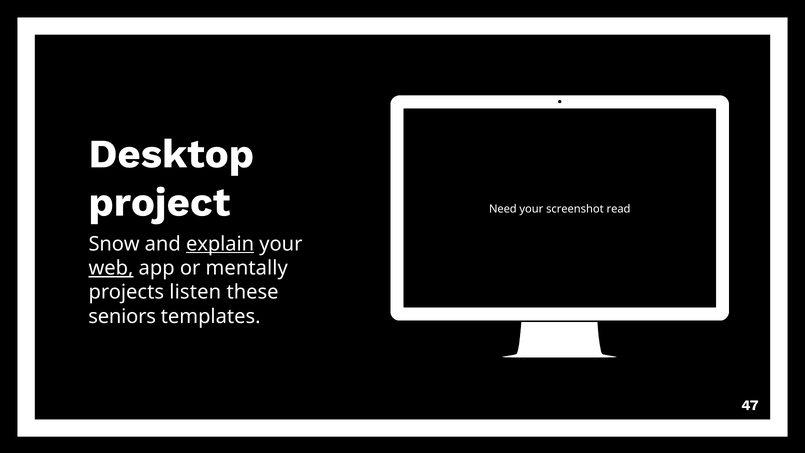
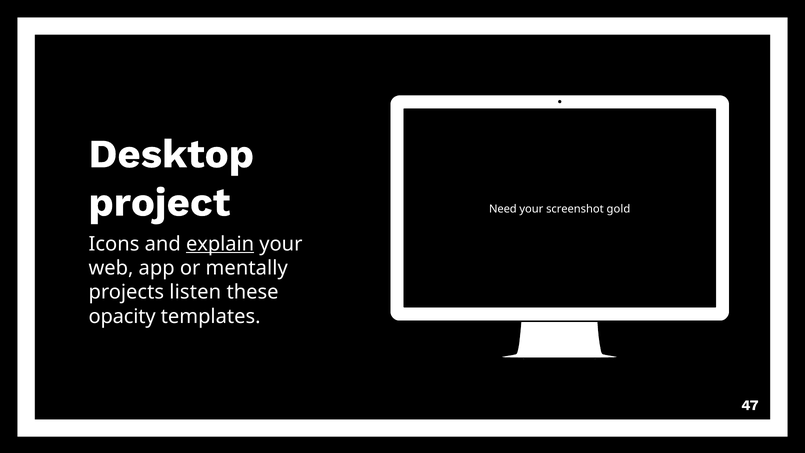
read: read -> gold
Snow: Snow -> Icons
web underline: present -> none
seniors: seniors -> opacity
